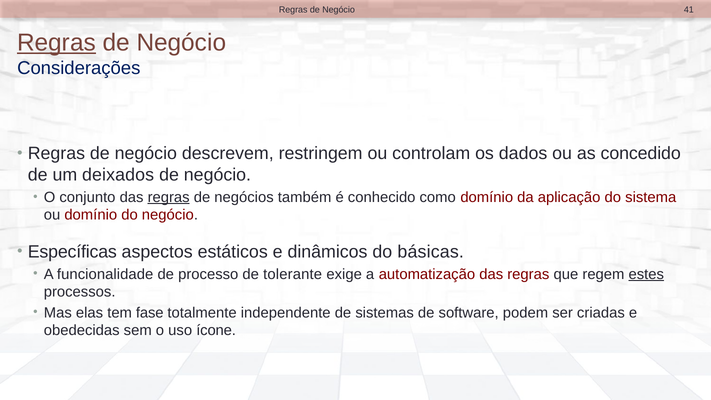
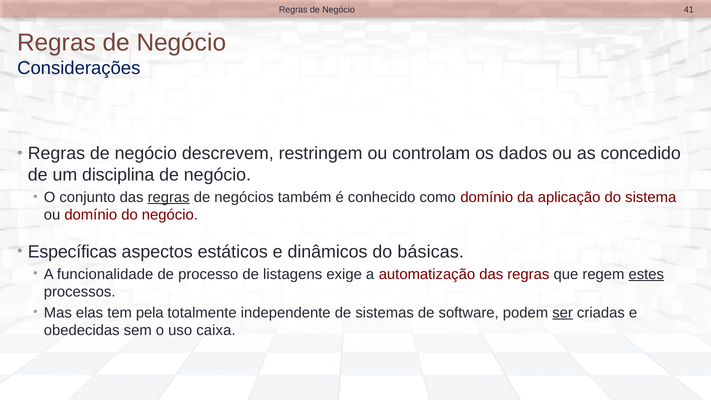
Regras at (57, 43) underline: present -> none
deixados: deixados -> disciplina
tolerante: tolerante -> listagens
fase: fase -> pela
ser underline: none -> present
ícone: ícone -> caixa
